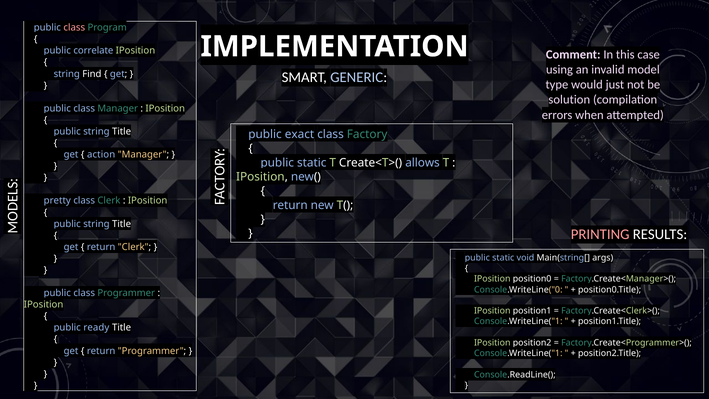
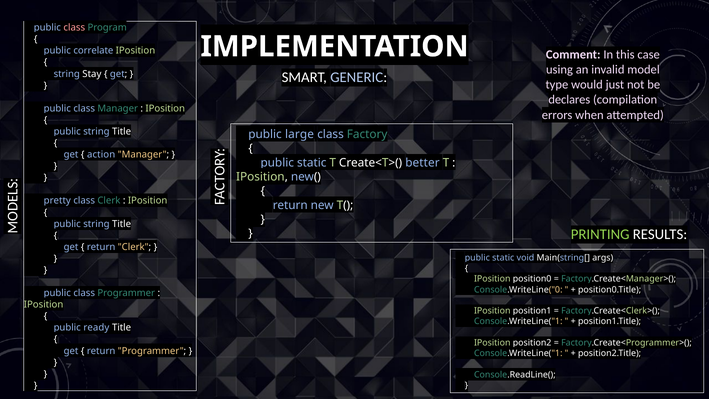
Find: Find -> Stay
solution: solution -> declares
exact: exact -> large
allows: allows -> better
PRINTING colour: pink -> light green
